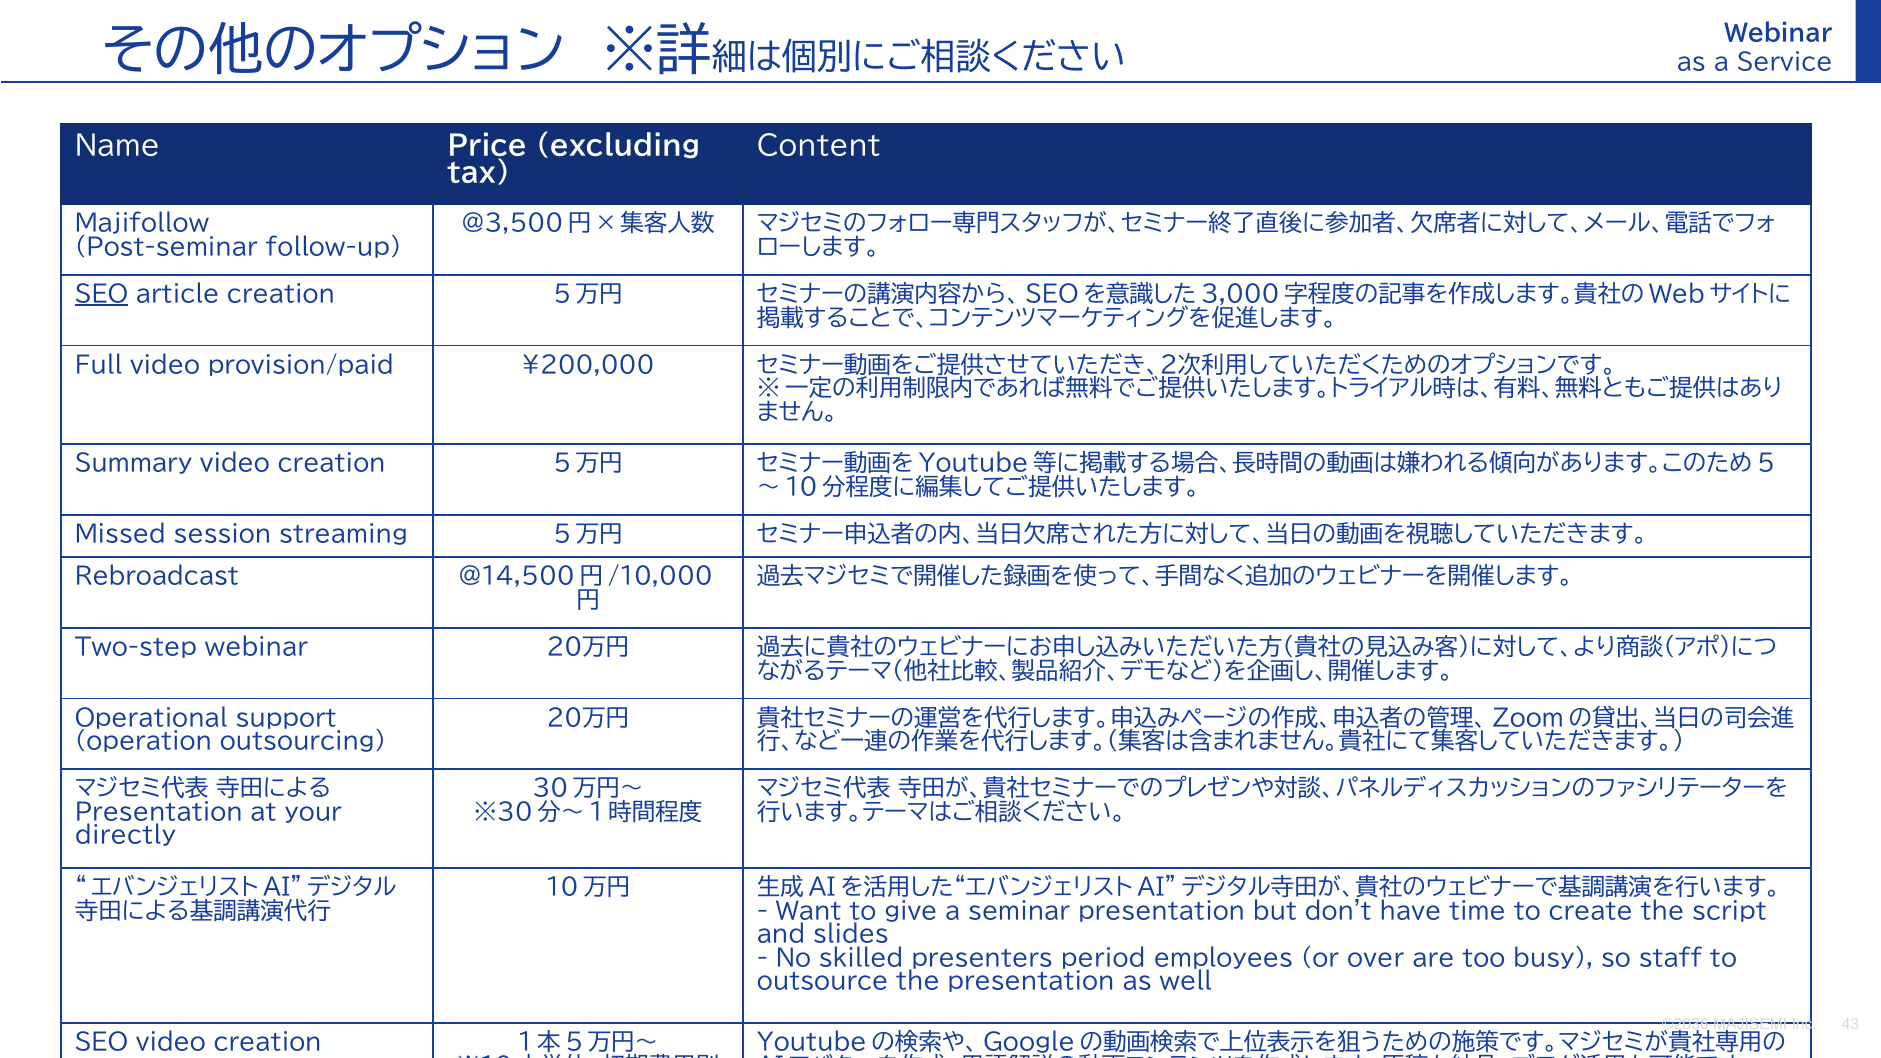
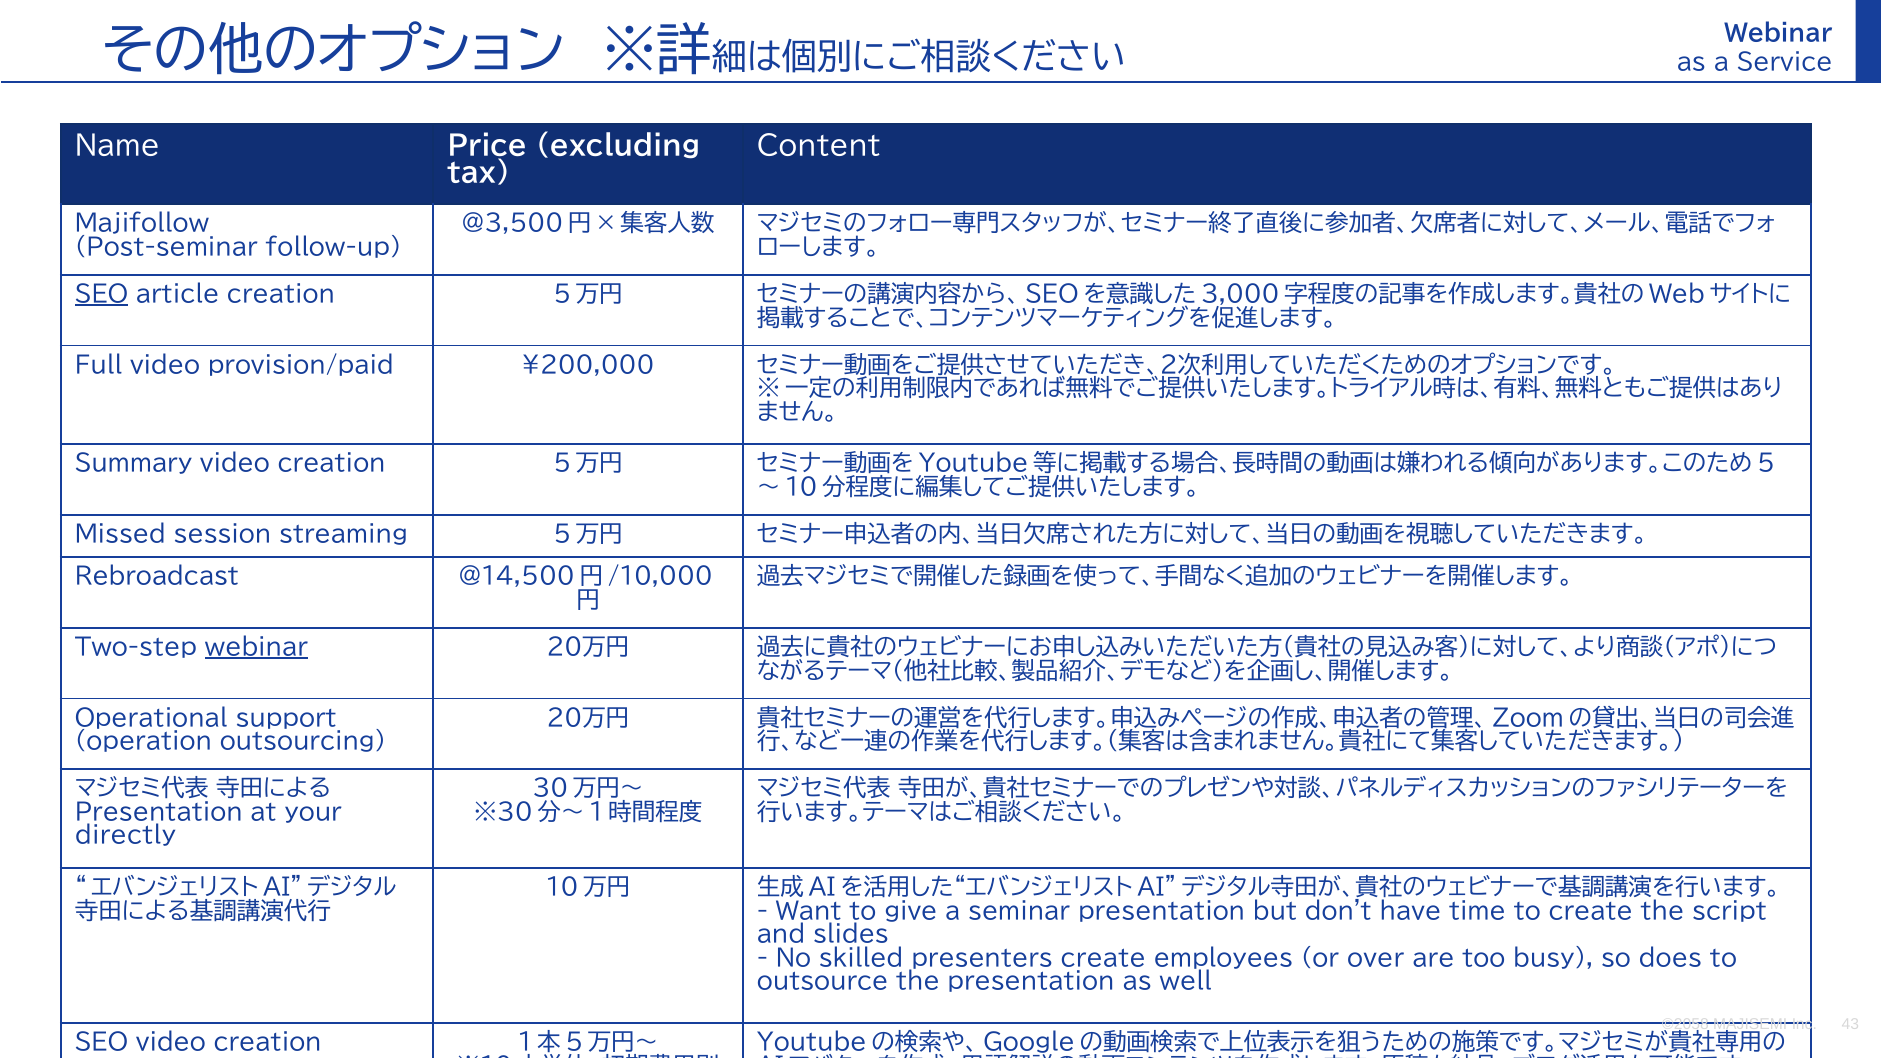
webinar at (256, 648) underline: none -> present
presenters period: period -> create
staff: staff -> does
©2036: ©2036 -> ©2058
